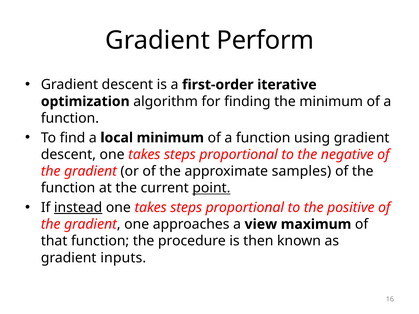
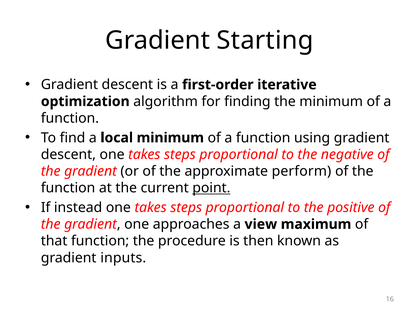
Perform: Perform -> Starting
samples: samples -> perform
instead underline: present -> none
